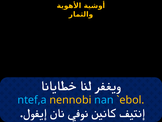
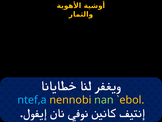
nan colour: light blue -> light green
